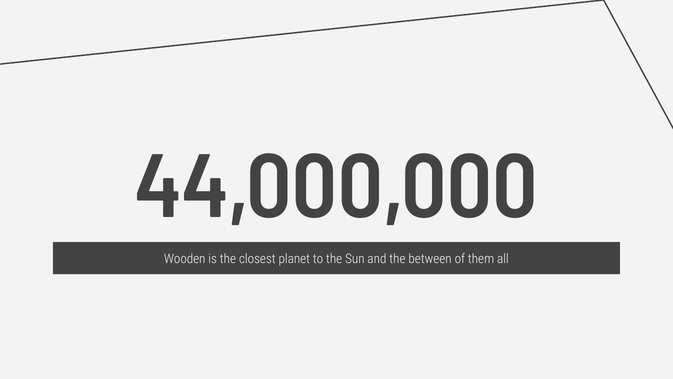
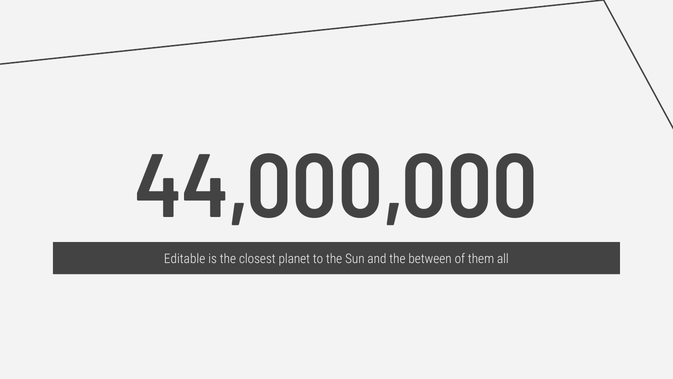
Wooden: Wooden -> Editable
